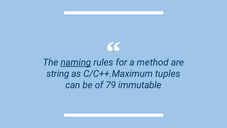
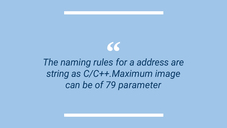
naming underline: present -> none
method: method -> address
tuples: tuples -> image
immutable: immutable -> parameter
